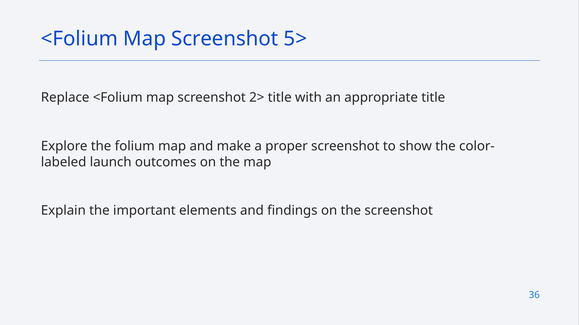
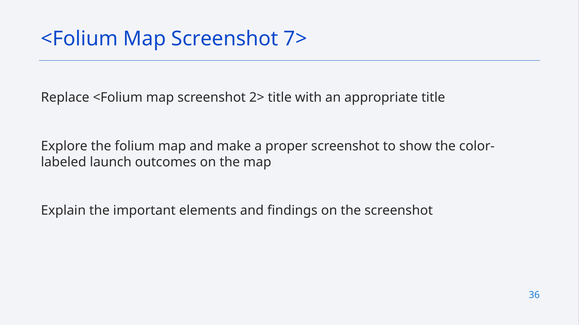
5>: 5> -> 7>
